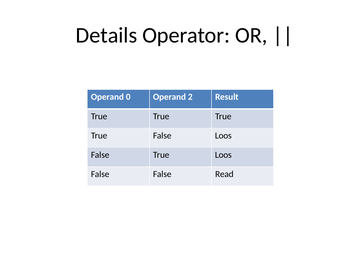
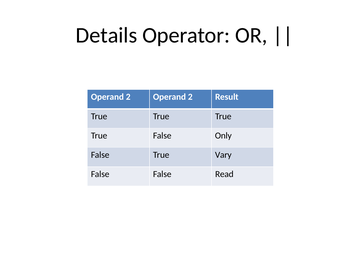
0 at (128, 97): 0 -> 2
False Loos: Loos -> Only
True Loos: Loos -> Vary
